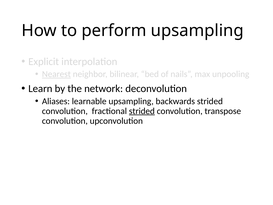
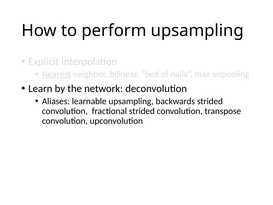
strided at (142, 111) underline: present -> none
